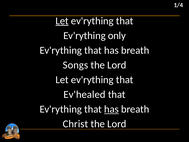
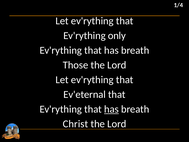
Let at (62, 21) underline: present -> none
Songs: Songs -> Those
Ev'healed: Ev'healed -> Ev'eternal
